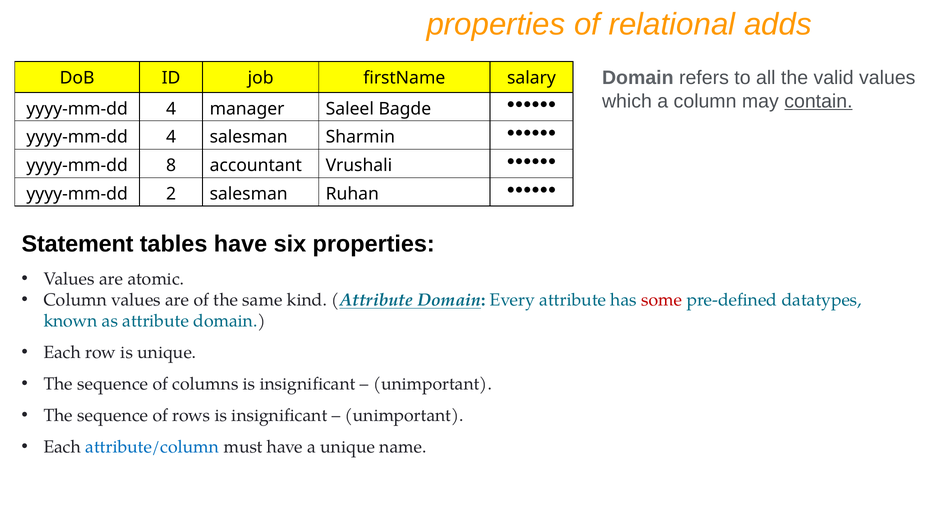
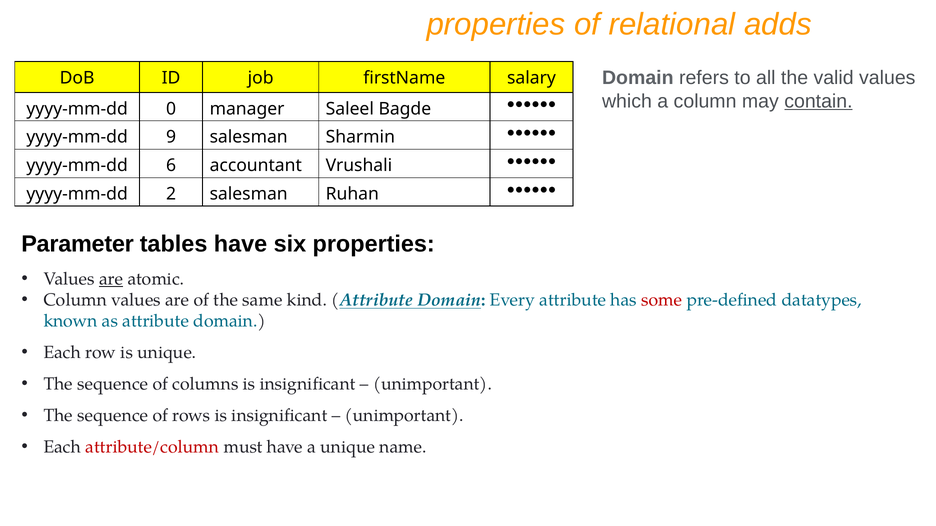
4 at (171, 109): 4 -> 0
4 at (171, 137): 4 -> 9
8: 8 -> 6
Statement: Statement -> Parameter
are at (111, 279) underline: none -> present
attribute/column colour: blue -> red
